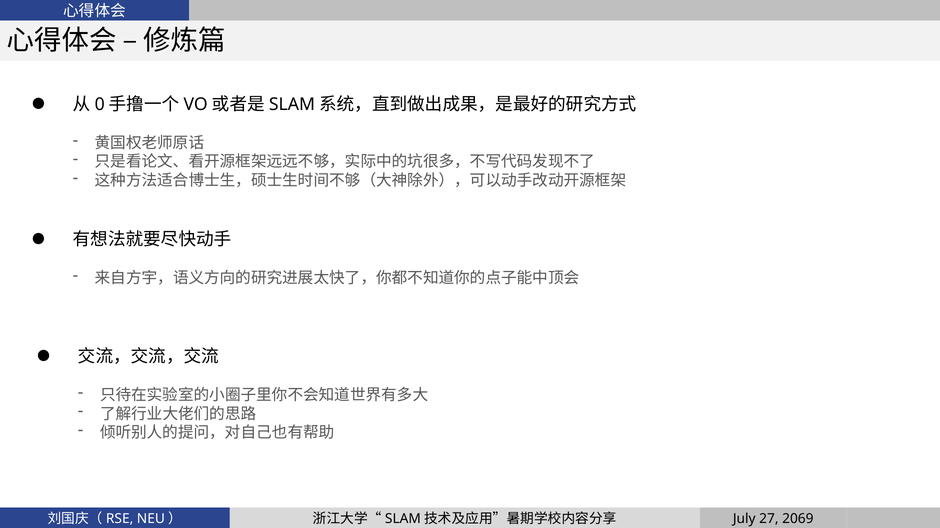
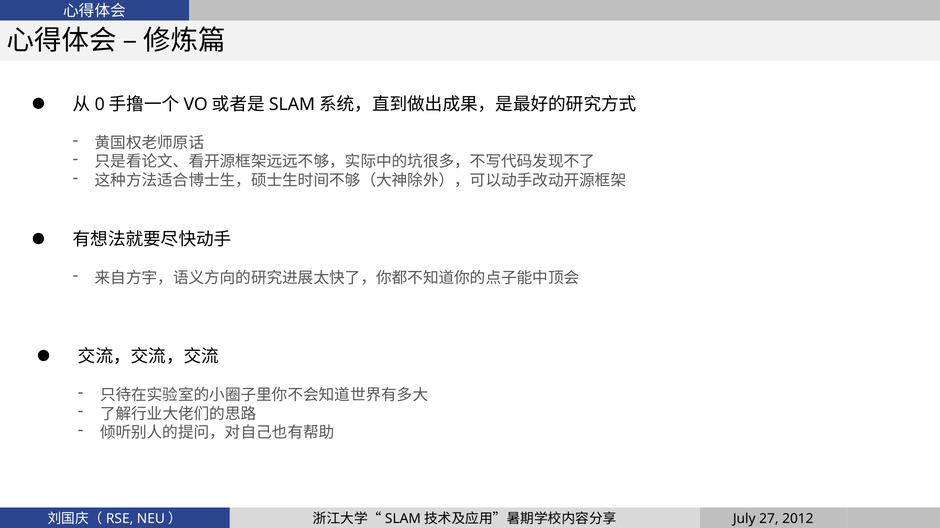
2069: 2069 -> 2012
